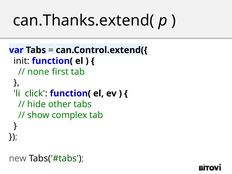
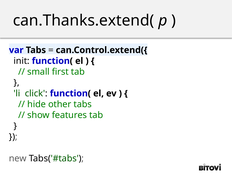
none: none -> small
complex: complex -> features
